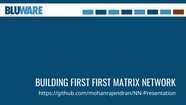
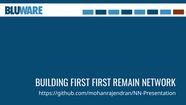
MATRIX: MATRIX -> REMAIN
